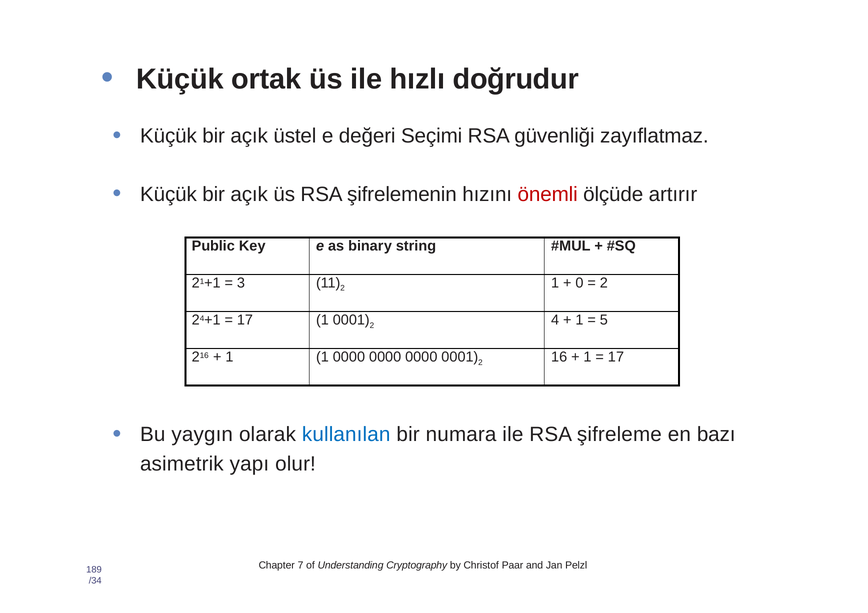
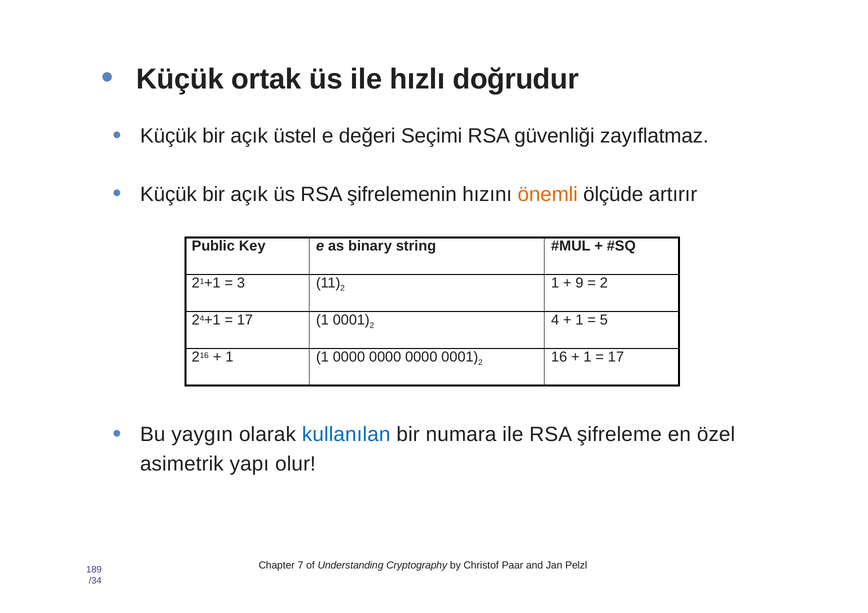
önemli colour: red -> orange
0: 0 -> 9
bazı: bazı -> özel
